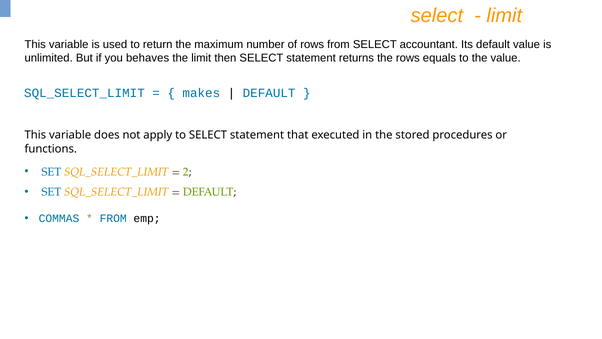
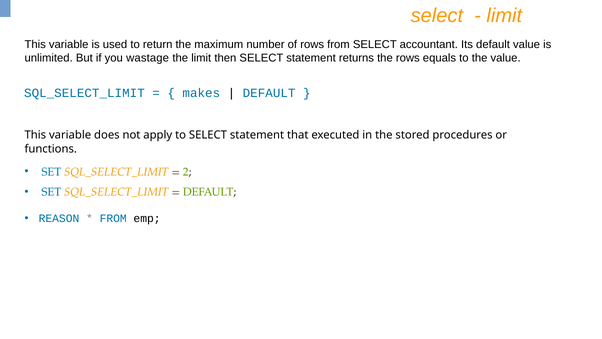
behaves: behaves -> wastage
COMMAS: COMMAS -> REASON
